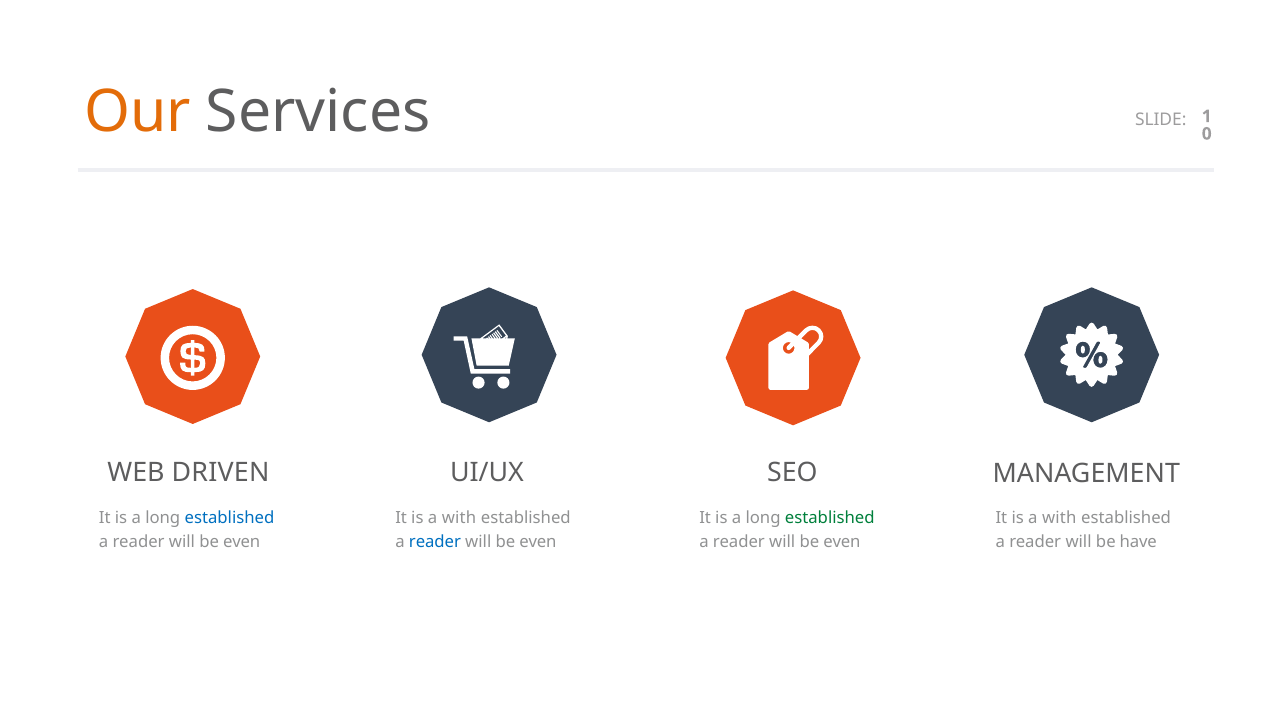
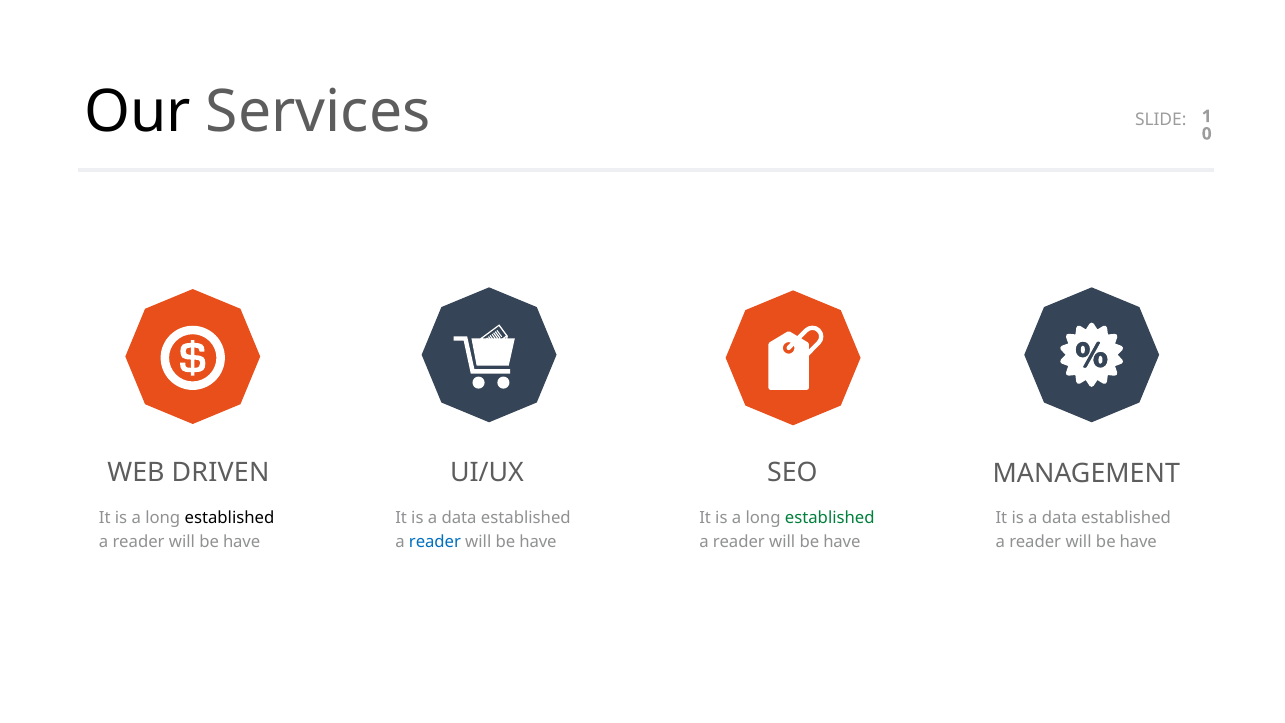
Our colour: orange -> black
established at (230, 518) colour: blue -> black
with at (459, 518): with -> data
with at (1059, 518): with -> data
even at (242, 542): even -> have
even at (538, 542): even -> have
even at (842, 542): even -> have
